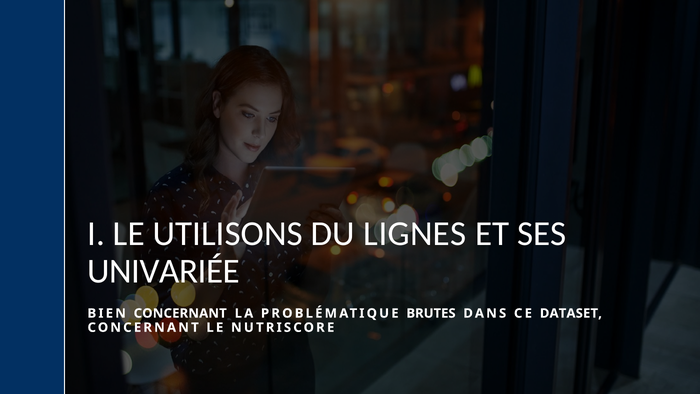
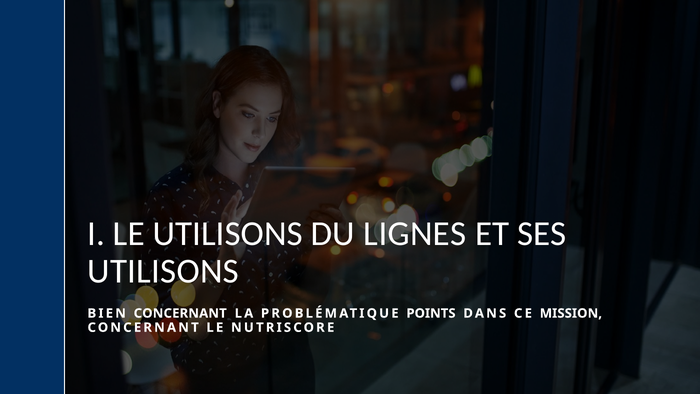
UNIVARIÉE at (163, 271): UNIVARIÉE -> UTILISONS
BRUTES: BRUTES -> POINTS
DATASET: DATASET -> MISSION
